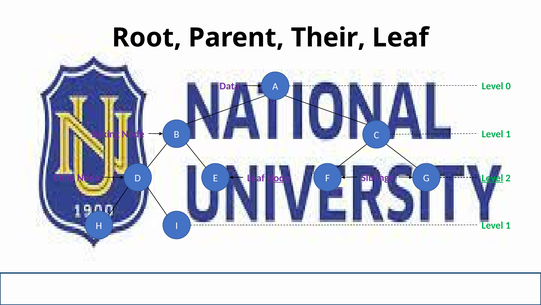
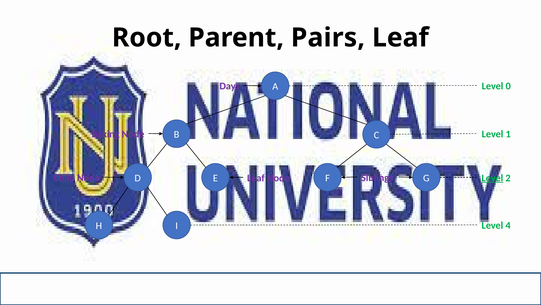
Their: Their -> Pairs
Data: Data -> Days
Node at (278, 178) underline: present -> none
1 at (508, 225): 1 -> 4
